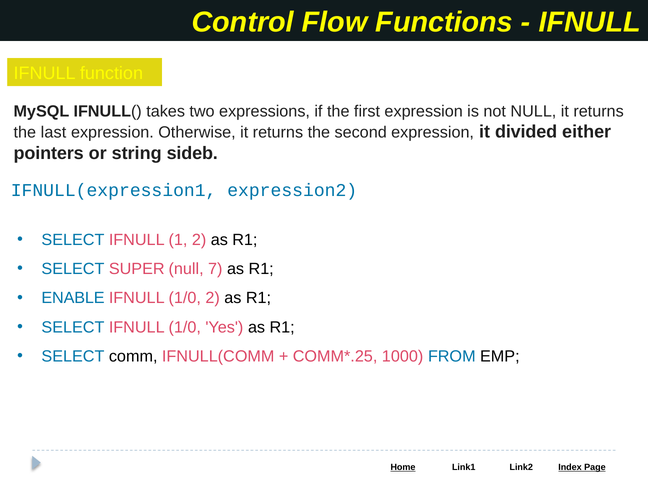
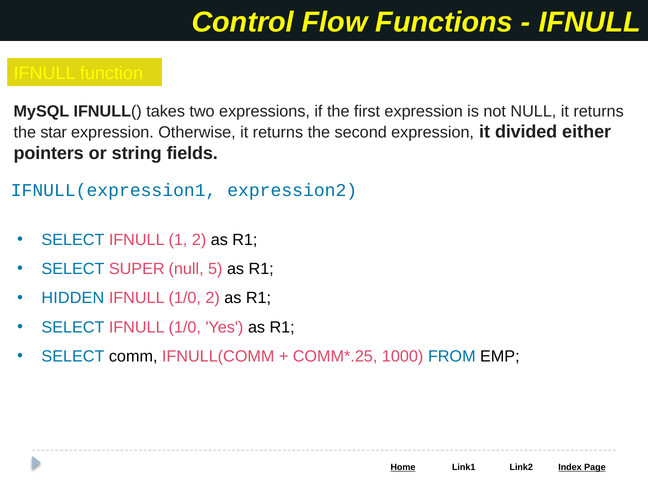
last: last -> star
sideb: sideb -> fields
7: 7 -> 5
ENABLE: ENABLE -> HIDDEN
